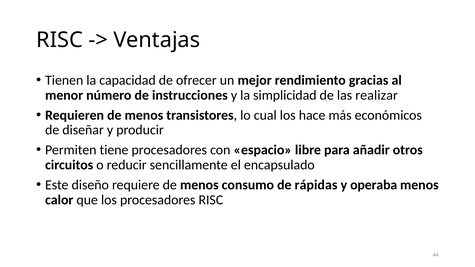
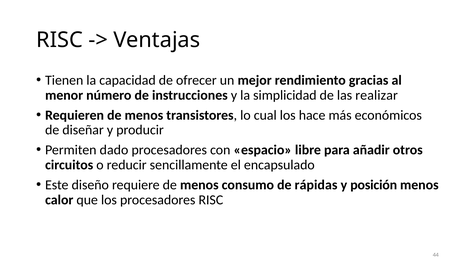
tiene: tiene -> dado
operaba: operaba -> posición
